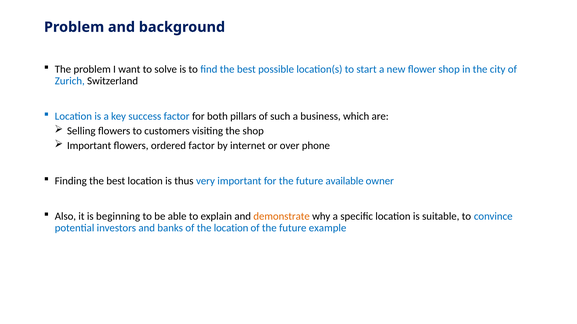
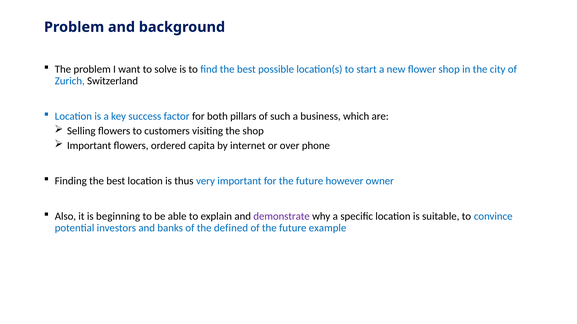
ordered factor: factor -> capita
available: available -> however
demonstrate colour: orange -> purple
the location: location -> defined
